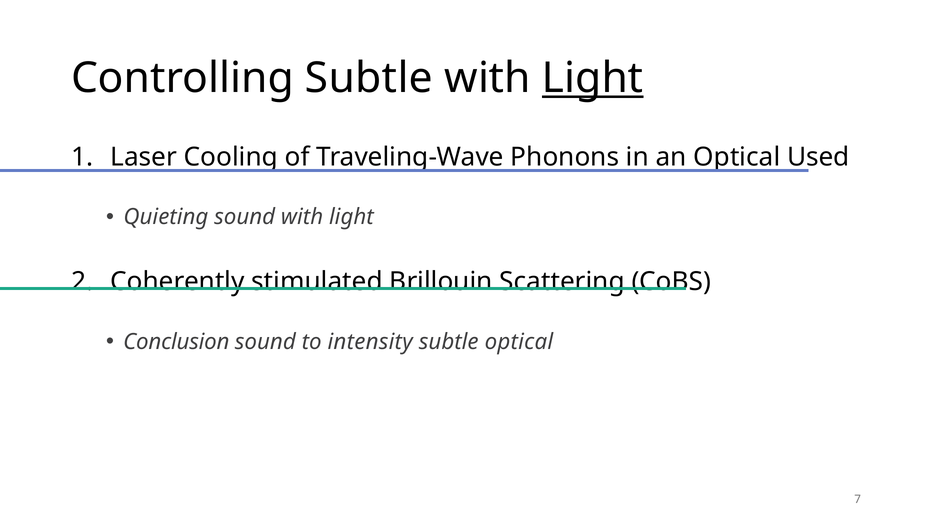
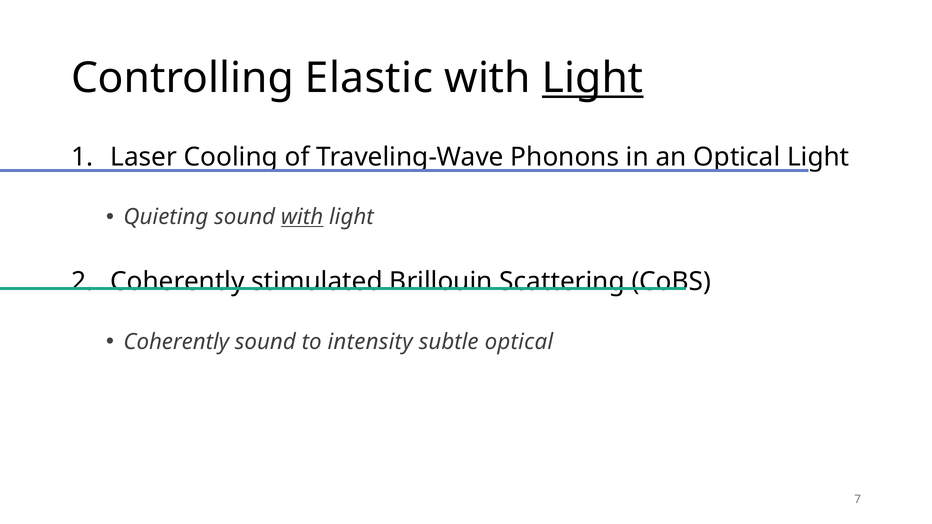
Controlling Subtle: Subtle -> Elastic
Used at (818, 157): Used -> Light
with at (302, 217) underline: none -> present
Conclusion at (176, 342): Conclusion -> Coherently
